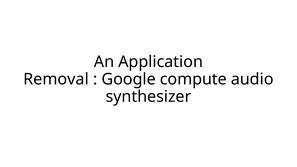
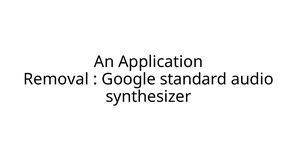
compute: compute -> standard
